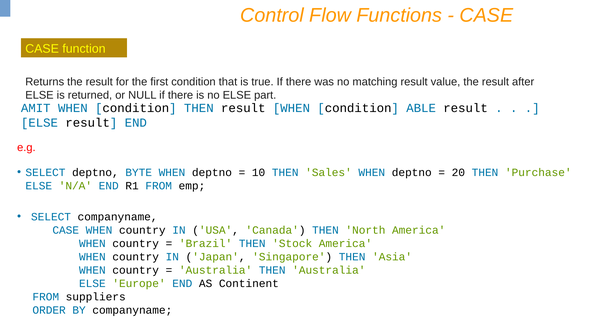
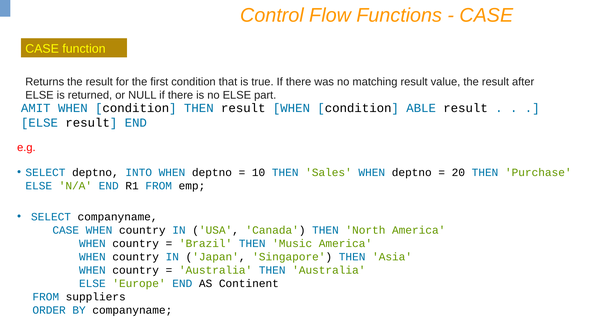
BYTE: BYTE -> INTO
Stock: Stock -> Music
